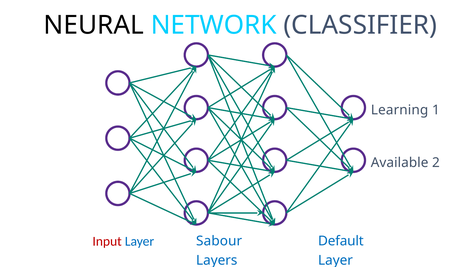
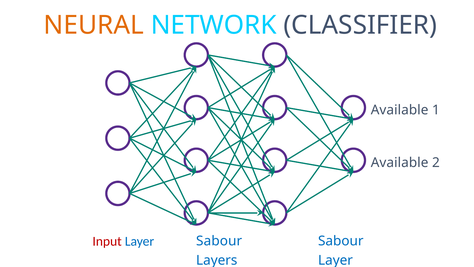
NEURAL colour: black -> orange
Learning at (400, 110): Learning -> Available
Default at (341, 241): Default -> Sabour
